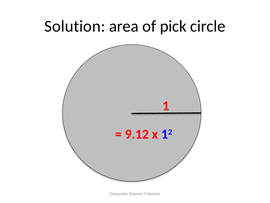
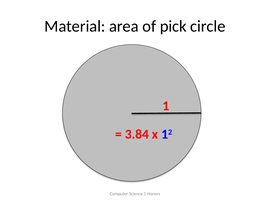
Solution: Solution -> Material
9.12: 9.12 -> 3.84
